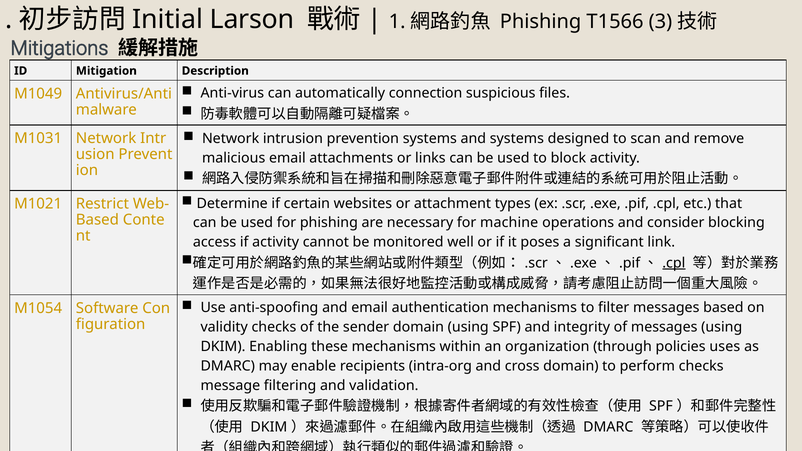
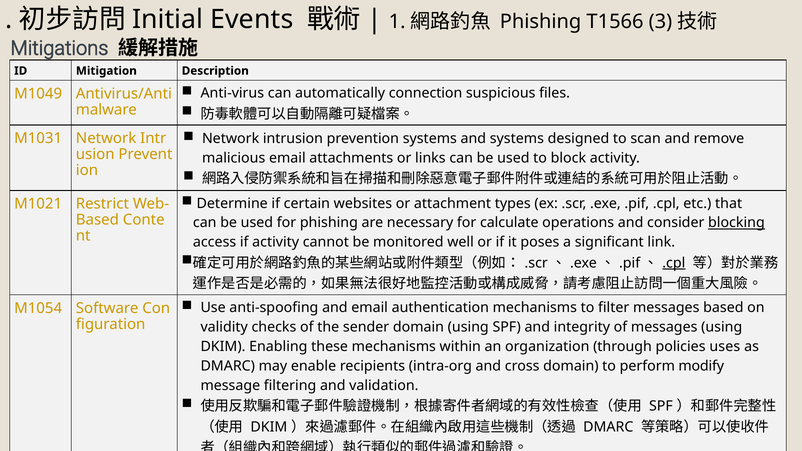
Larson: Larson -> Events
machine: machine -> calculate
blocking underline: none -> present
perform checks: checks -> modify
